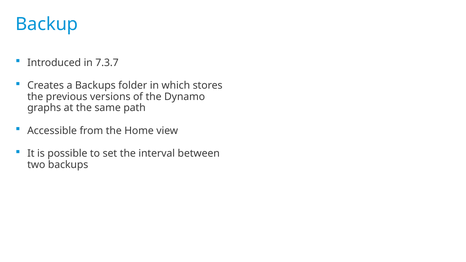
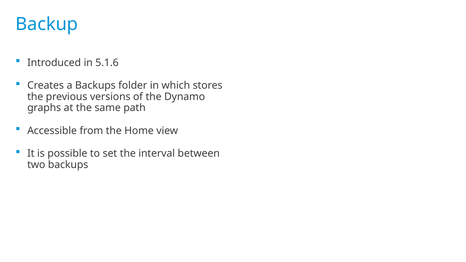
7.3.7: 7.3.7 -> 5.1.6
